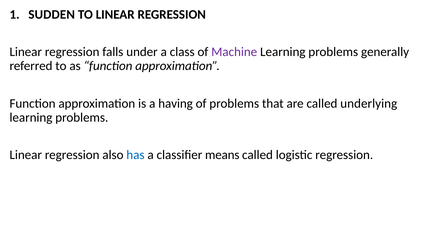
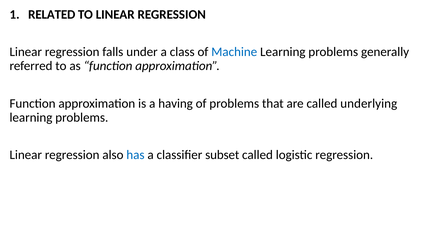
SUDDEN: SUDDEN -> RELATED
Machine colour: purple -> blue
means: means -> subset
